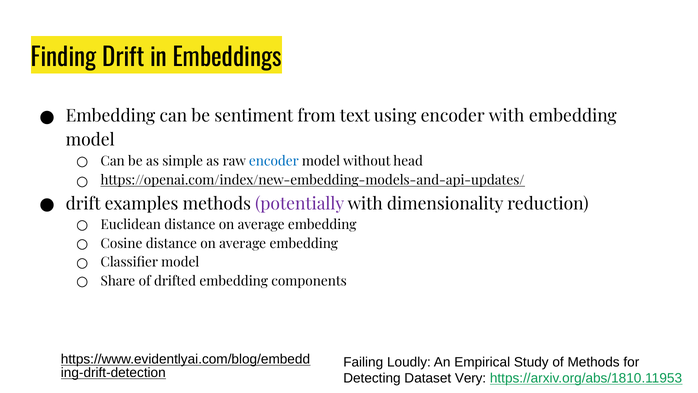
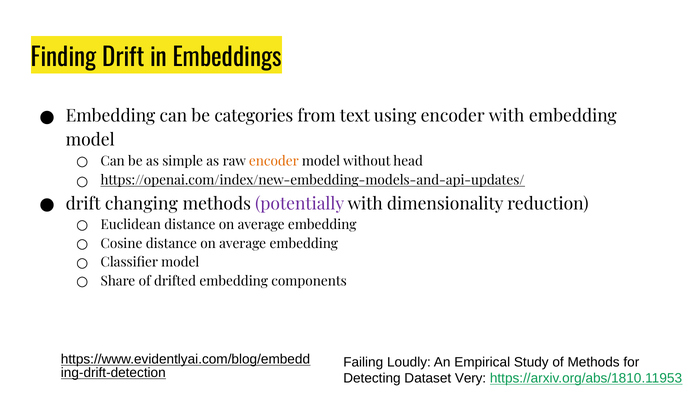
sentiment: sentiment -> categories
encoder at (274, 161) colour: blue -> orange
examples: examples -> changing
